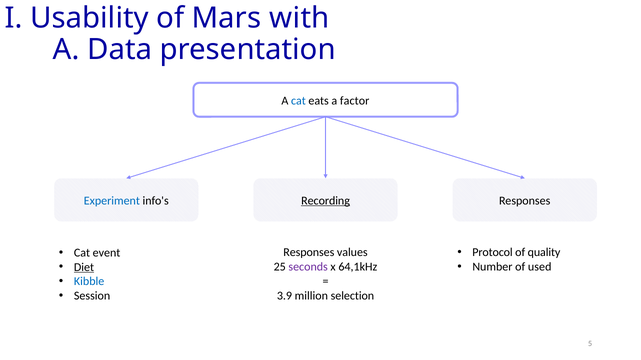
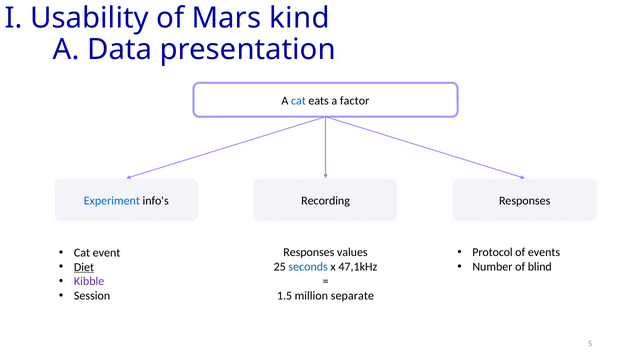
with: with -> kind
Recording underline: present -> none
quality: quality -> events
used: used -> blind
seconds colour: purple -> blue
64,1kHz: 64,1kHz -> 47,1kHz
Kibble colour: blue -> purple
3.9: 3.9 -> 1.5
selection: selection -> separate
